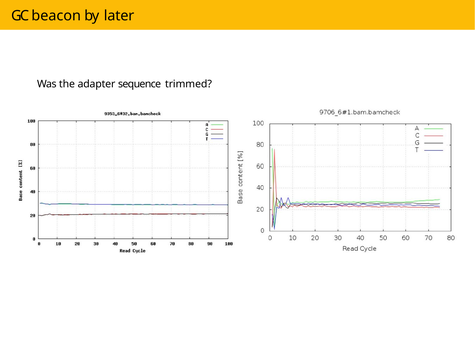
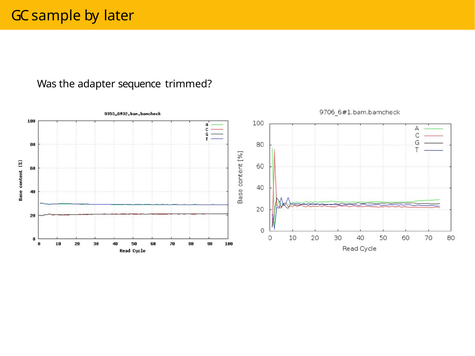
beacon: beacon -> sample
